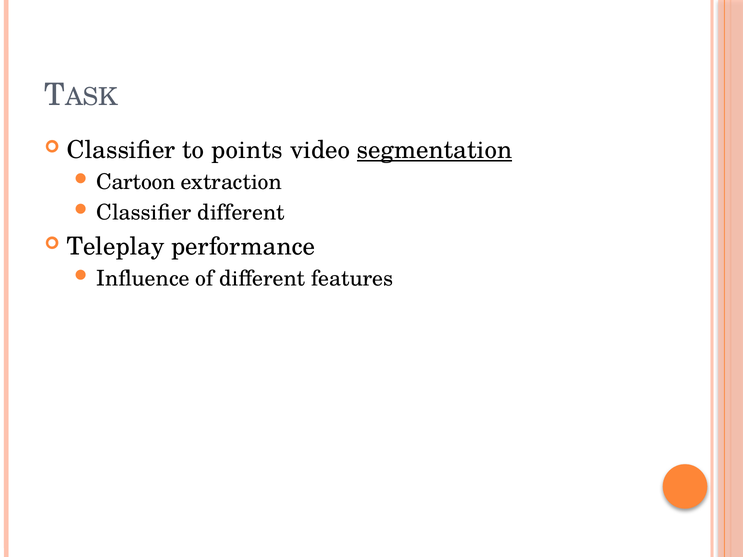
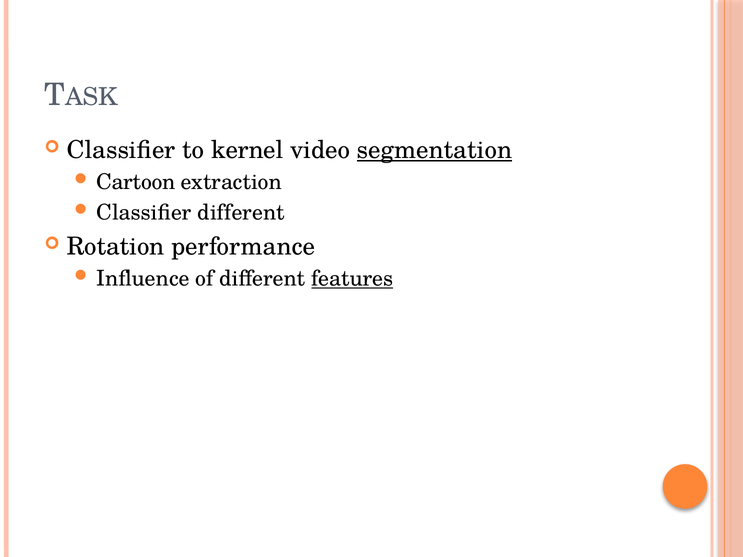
points: points -> kernel
Teleplay: Teleplay -> Rotation
features underline: none -> present
